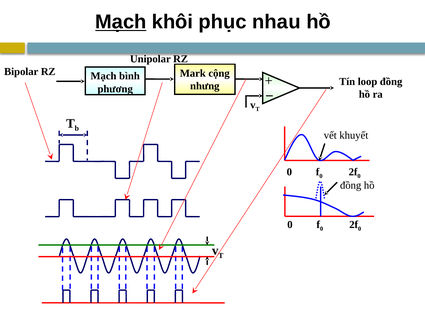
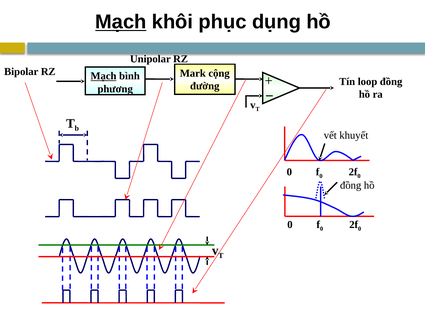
nhau: nhau -> dụng
Mạch at (104, 76) underline: none -> present
nhưng: nhưng -> đường
